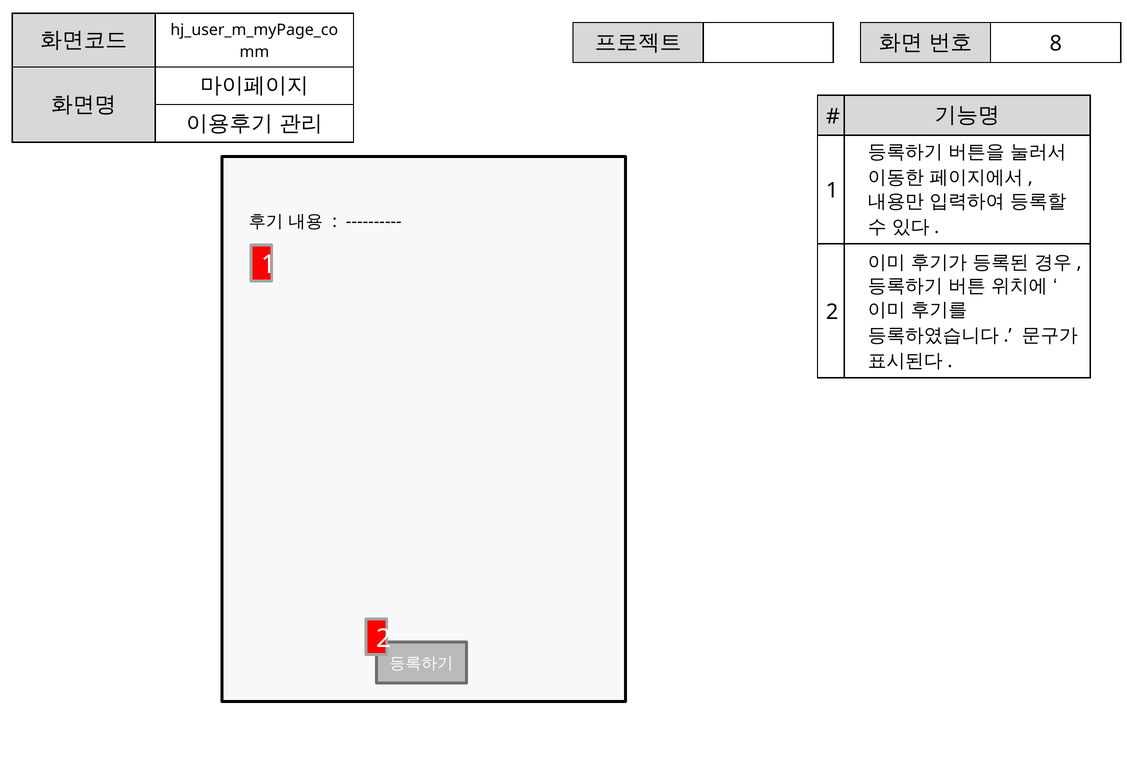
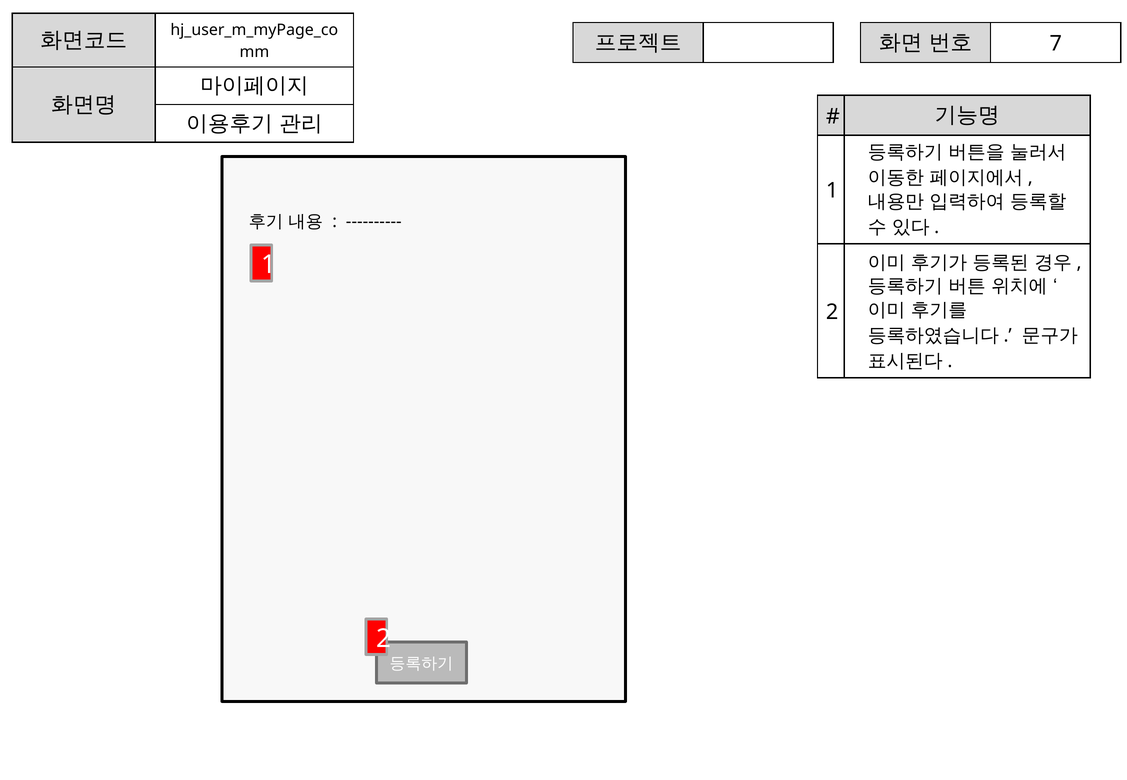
8: 8 -> 7
